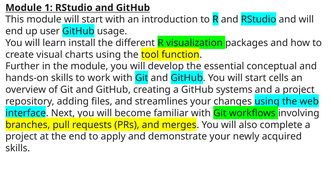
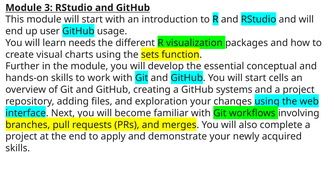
1: 1 -> 3
install: install -> needs
tool: tool -> sets
streamlines: streamlines -> exploration
